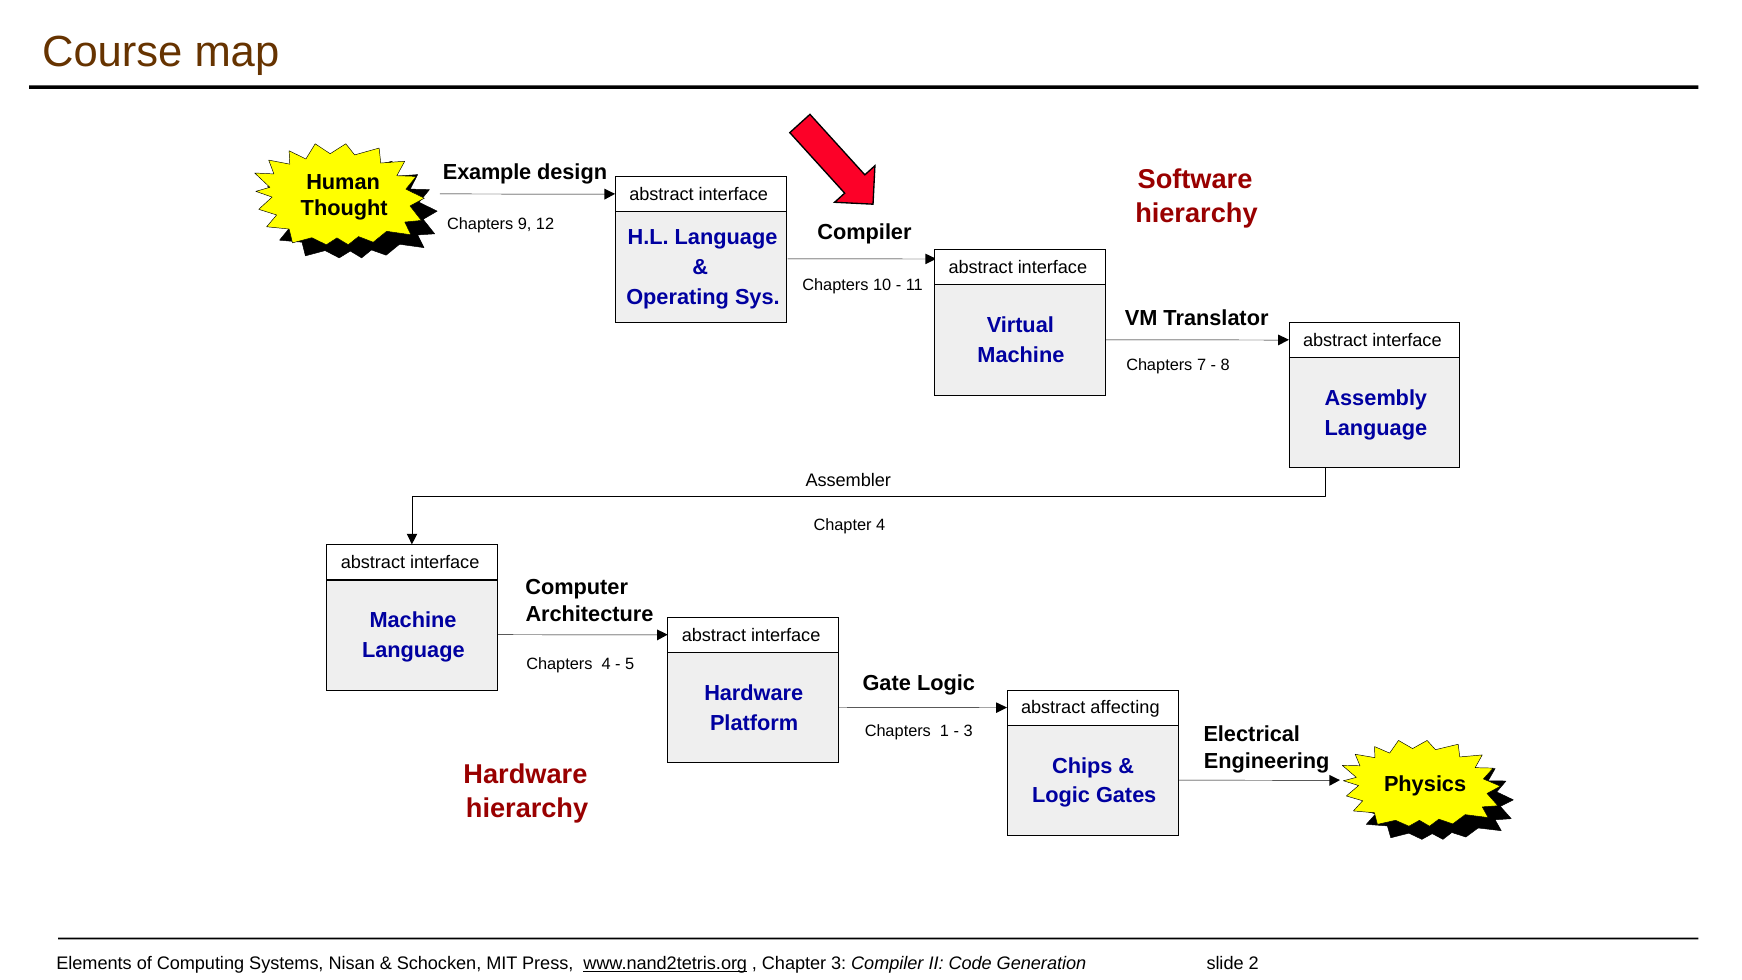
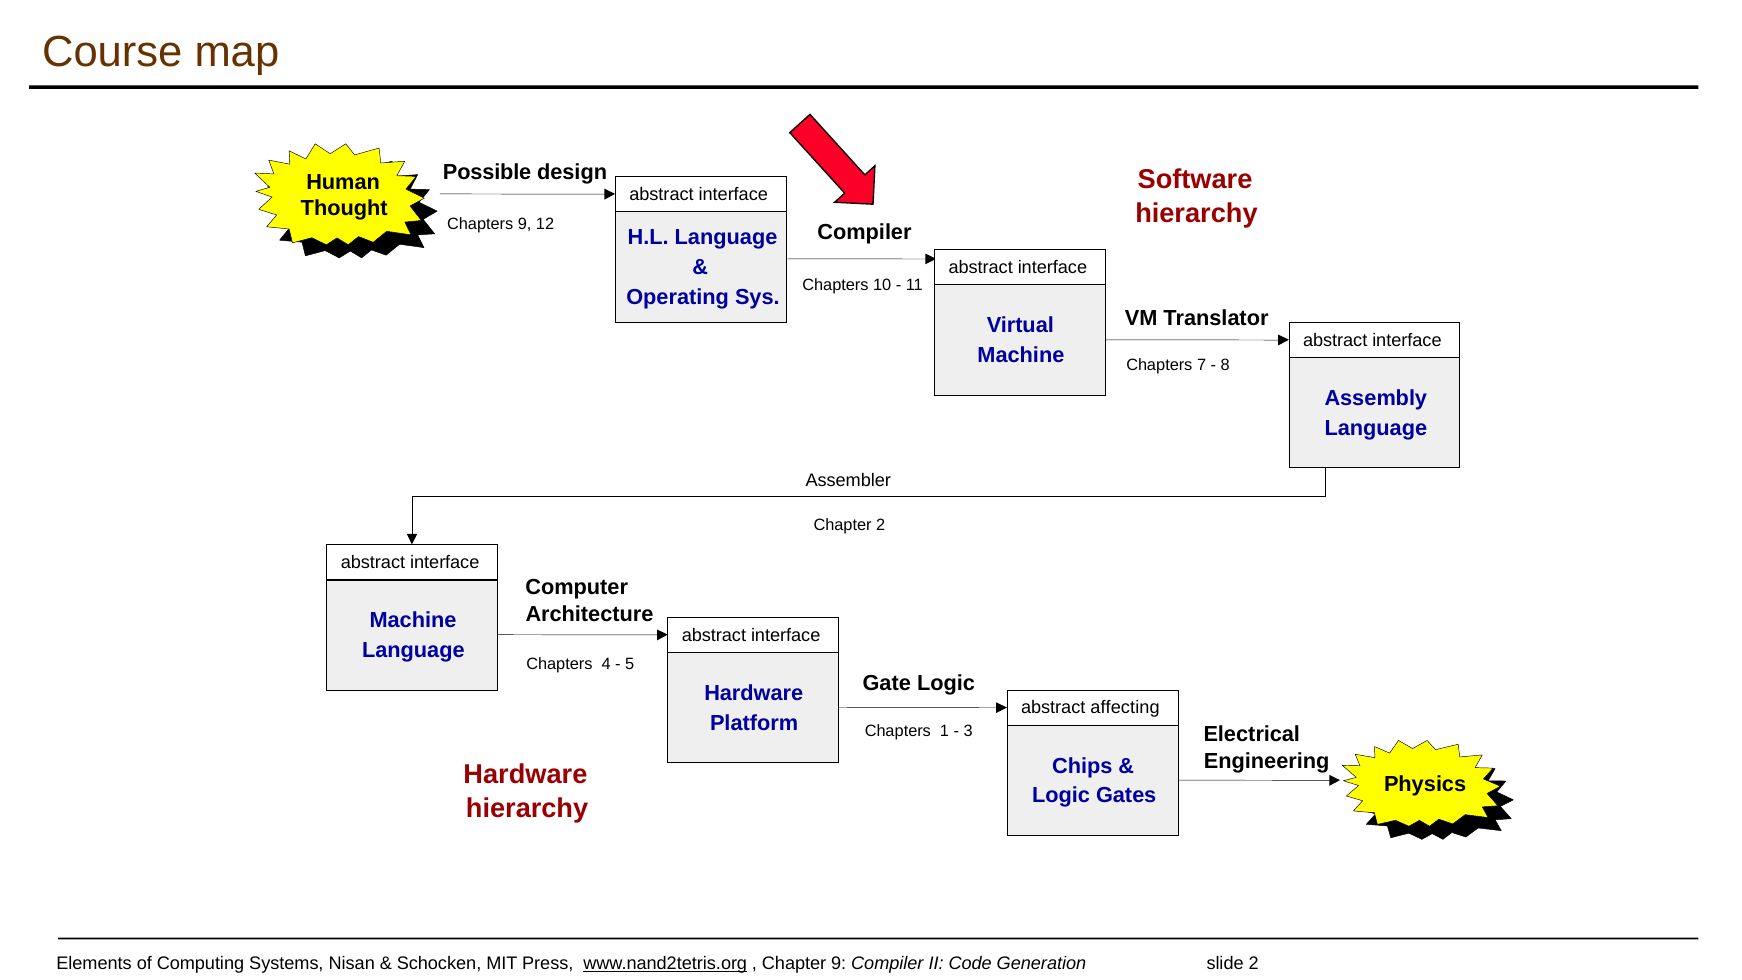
Example: Example -> Possible
Chapter 4: 4 -> 2
Chapter 3: 3 -> 9
